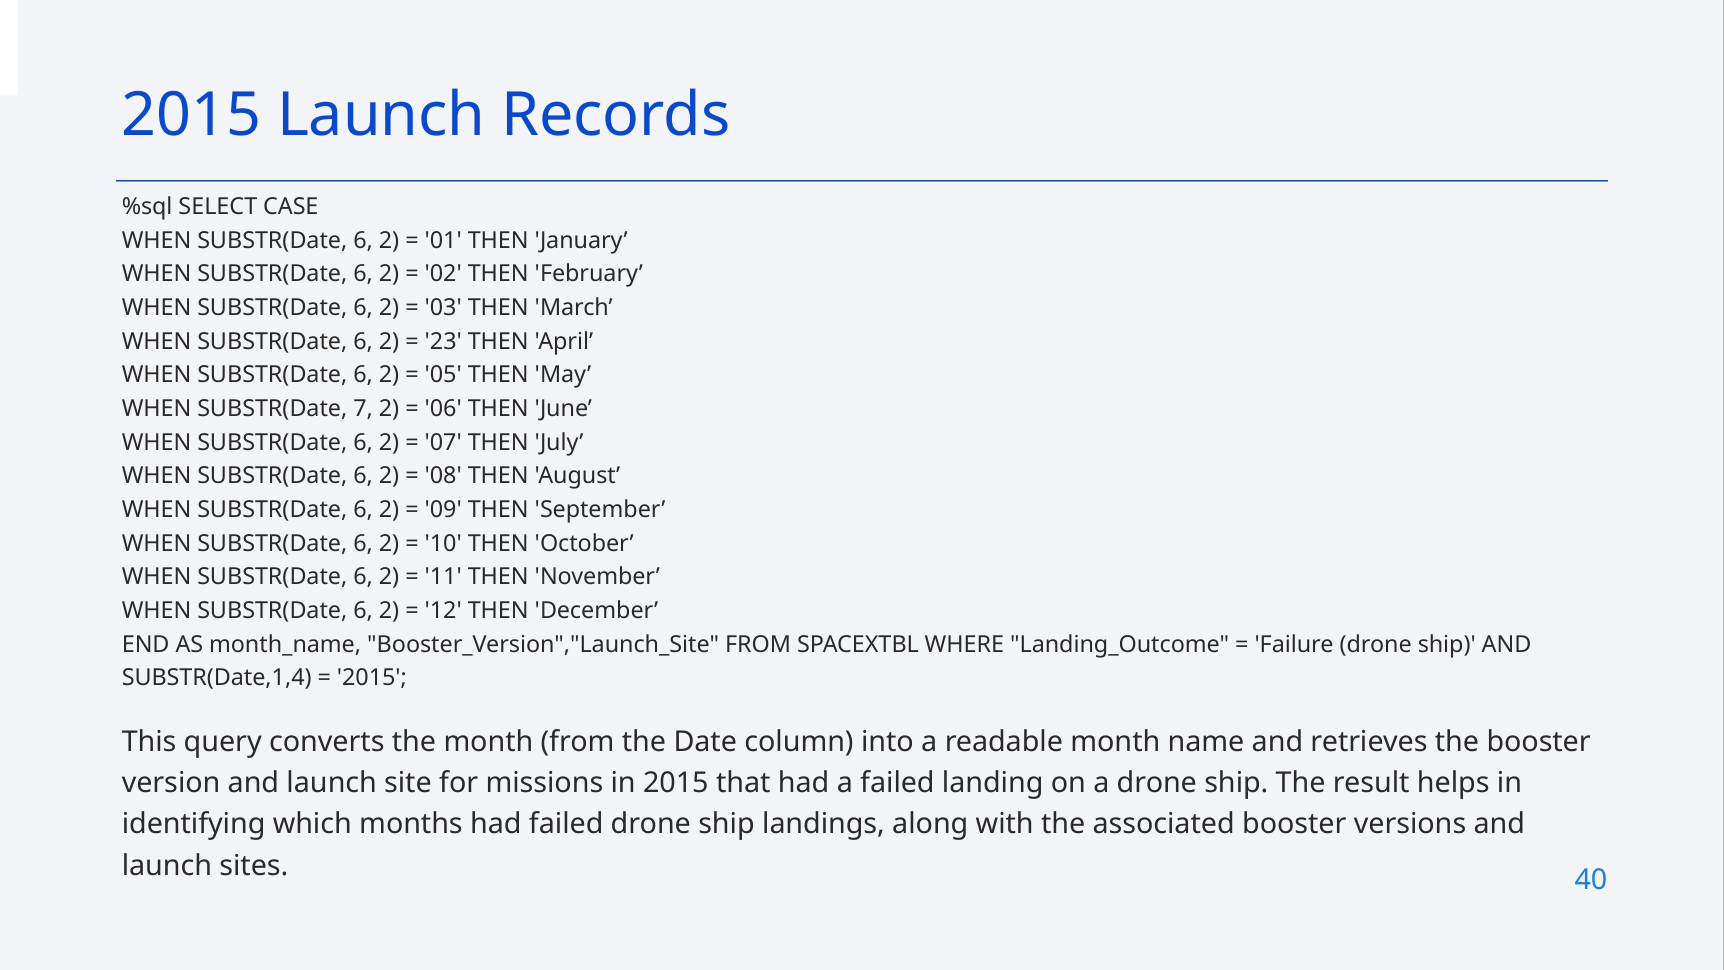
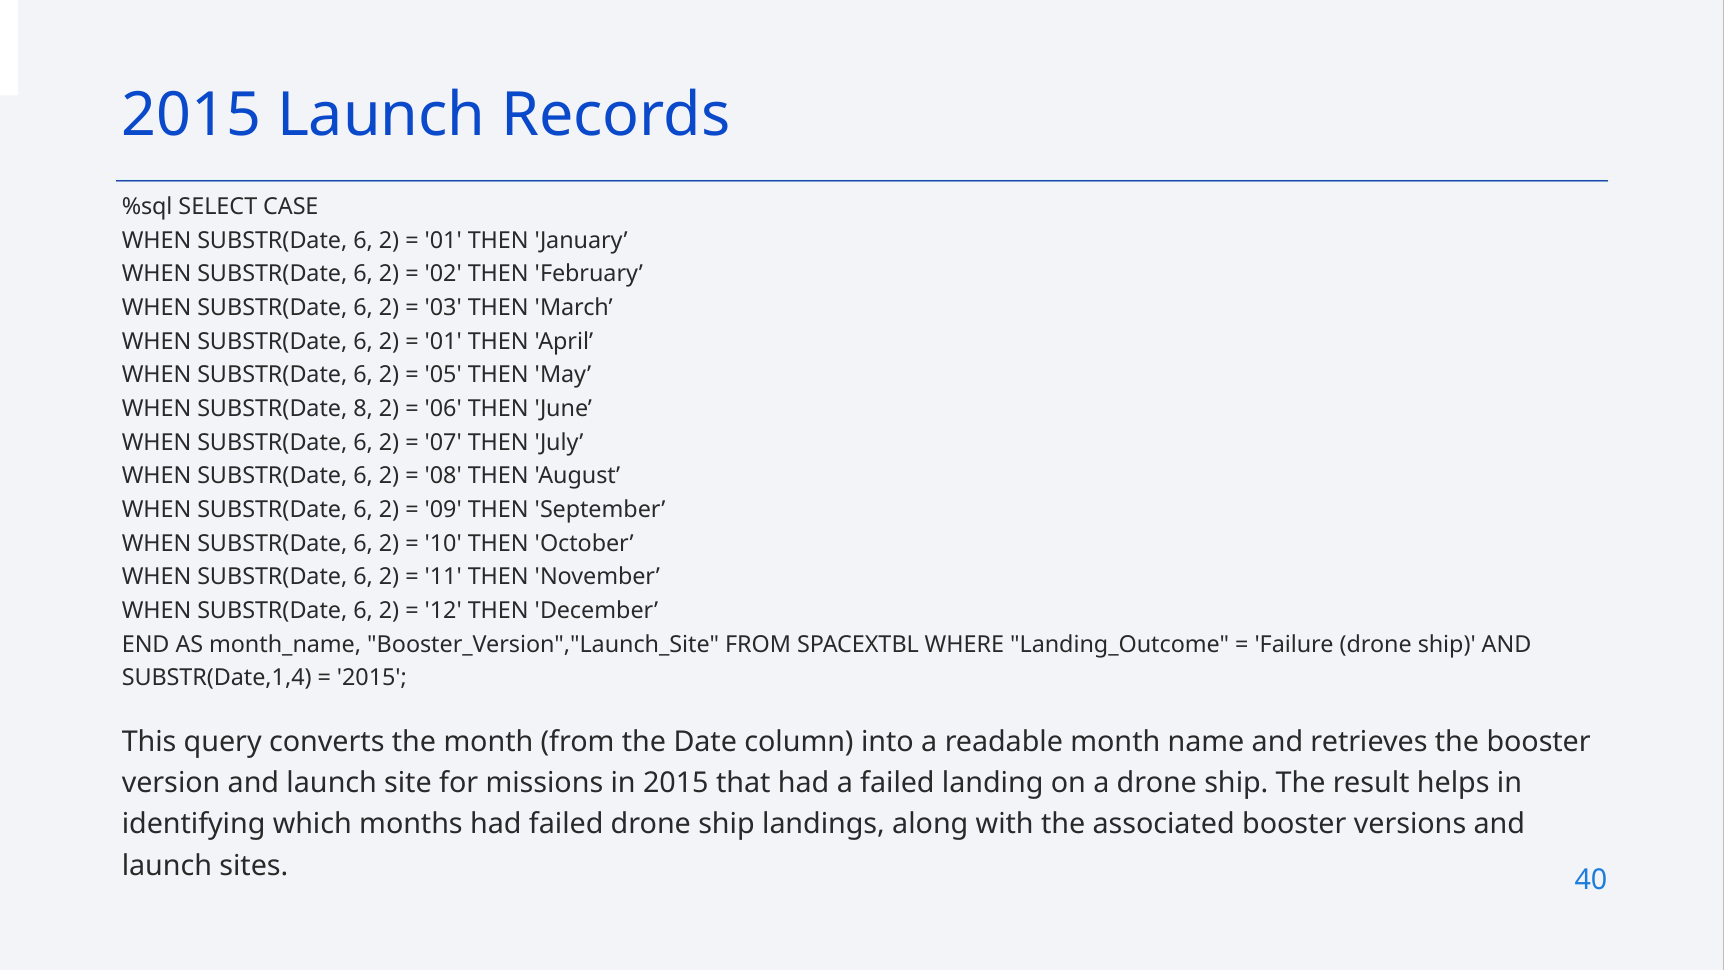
23 at (443, 341): 23 -> 01
7: 7 -> 8
